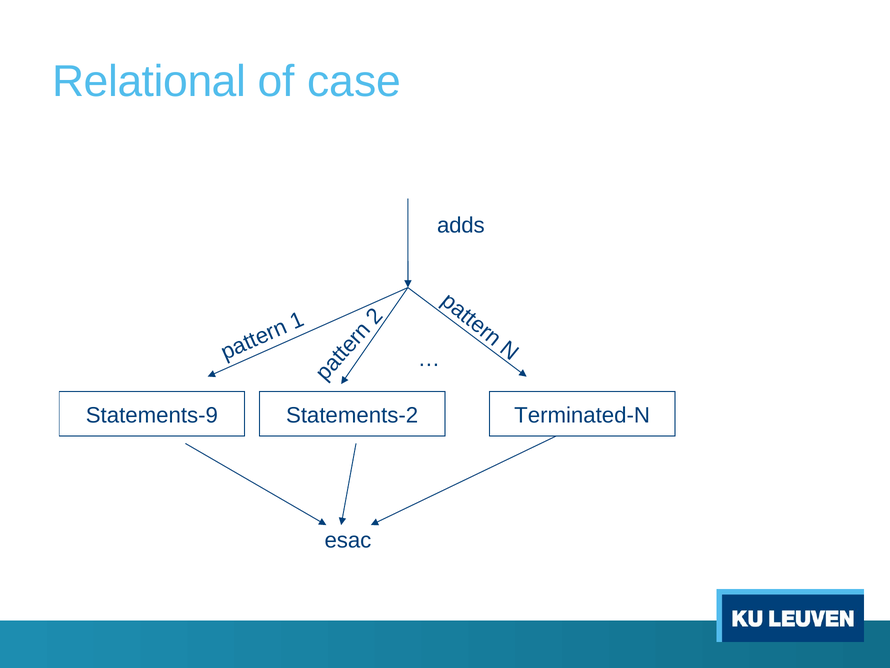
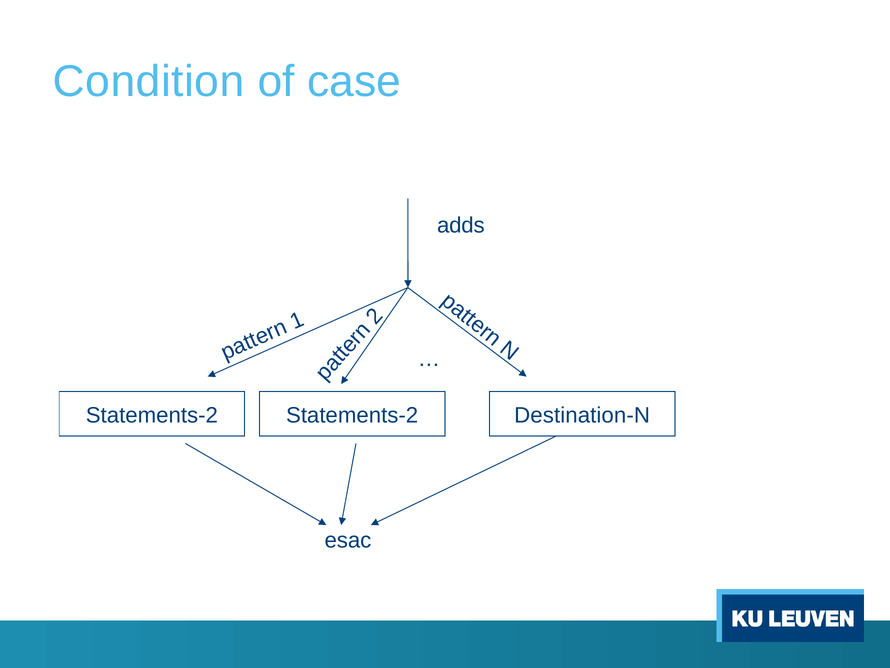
Relational: Relational -> Condition
Statements-9 at (152, 415): Statements-9 -> Statements-2
Terminated-N: Terminated-N -> Destination-N
